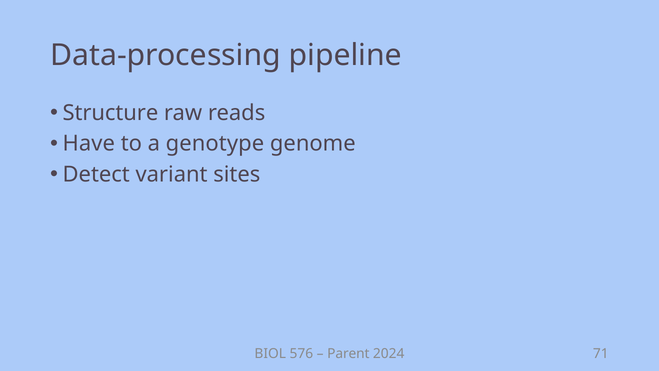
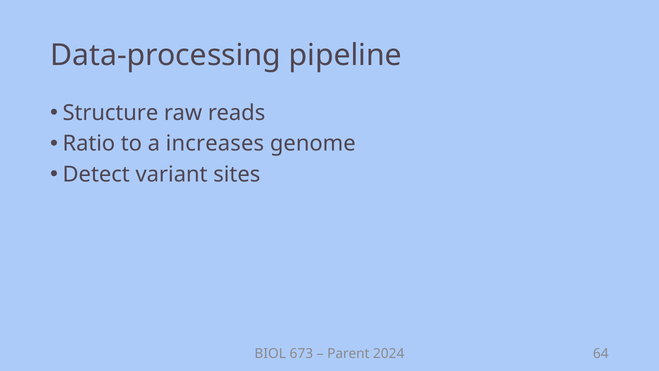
Have: Have -> Ratio
genotype: genotype -> increases
576: 576 -> 673
71: 71 -> 64
